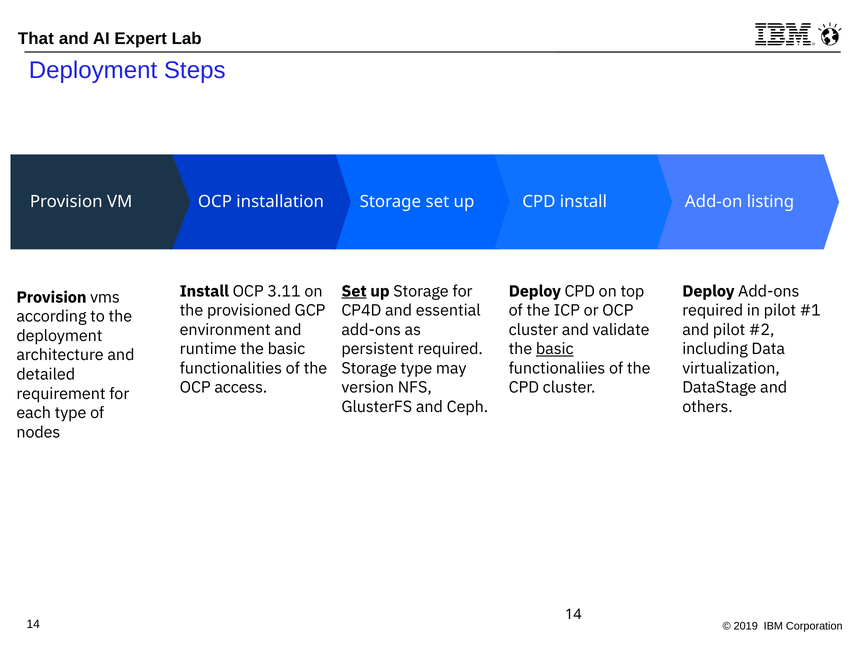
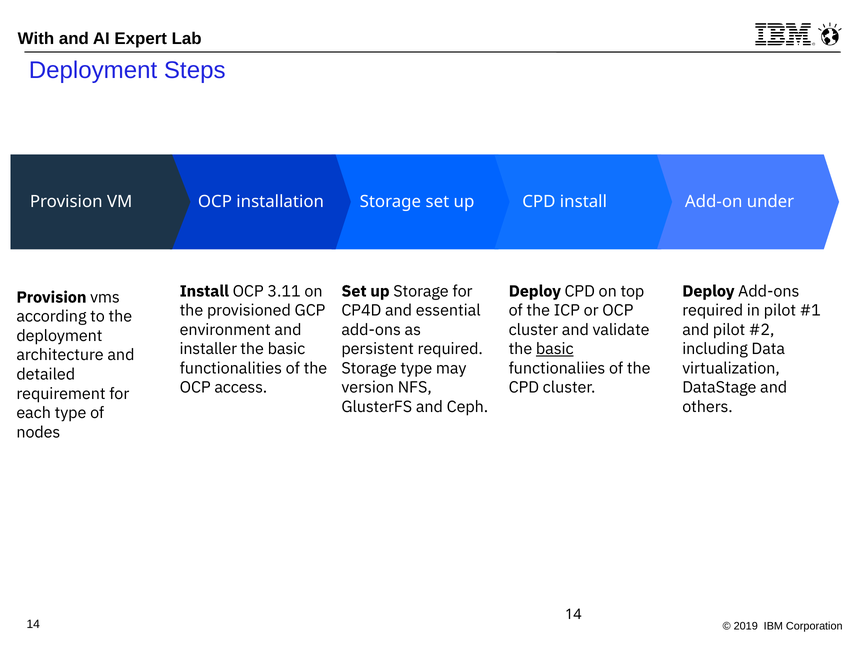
That: That -> With
listing: listing -> under
Set at (354, 291) underline: present -> none
runtime: runtime -> installer
